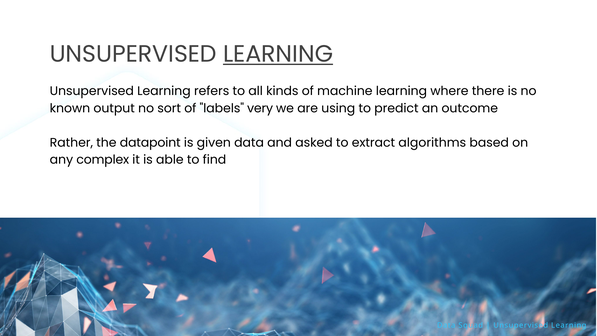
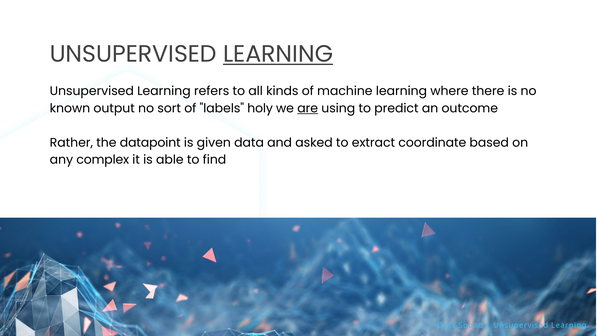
very: very -> holy
are underline: none -> present
algorithms: algorithms -> coordinate
